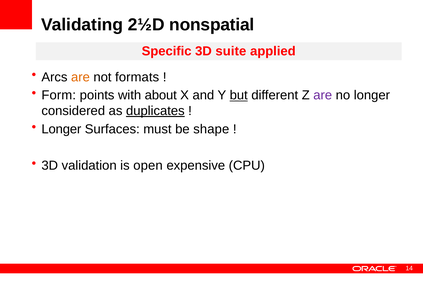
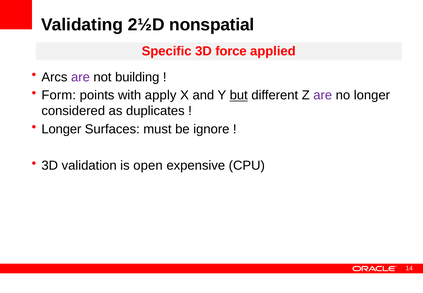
suite: suite -> force
are at (80, 77) colour: orange -> purple
formats: formats -> building
about: about -> apply
duplicates underline: present -> none
shape: shape -> ignore
